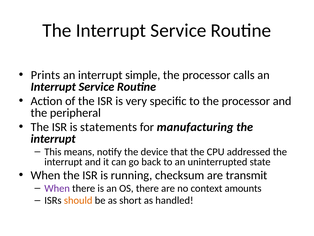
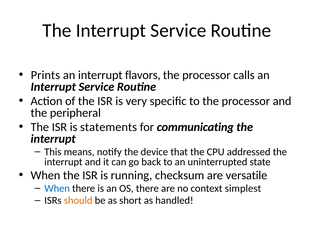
simple: simple -> flavors
manufacturing: manufacturing -> communicating
transmit: transmit -> versatile
When at (57, 188) colour: purple -> blue
amounts: amounts -> simplest
